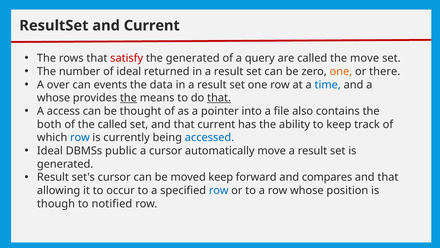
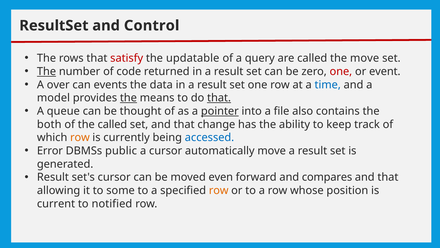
Current at (152, 26): Current -> Control
the generated: generated -> updatable
The at (47, 71) underline: none -> present
of ideal: ideal -> code
one at (341, 71) colour: orange -> red
there: there -> event
whose at (54, 98): whose -> model
access: access -> queue
pointer underline: none -> present
that current: current -> change
row at (80, 137) colour: blue -> orange
Ideal at (50, 151): Ideal -> Error
moved keep: keep -> even
occur: occur -> some
row at (219, 190) colour: blue -> orange
though: though -> current
